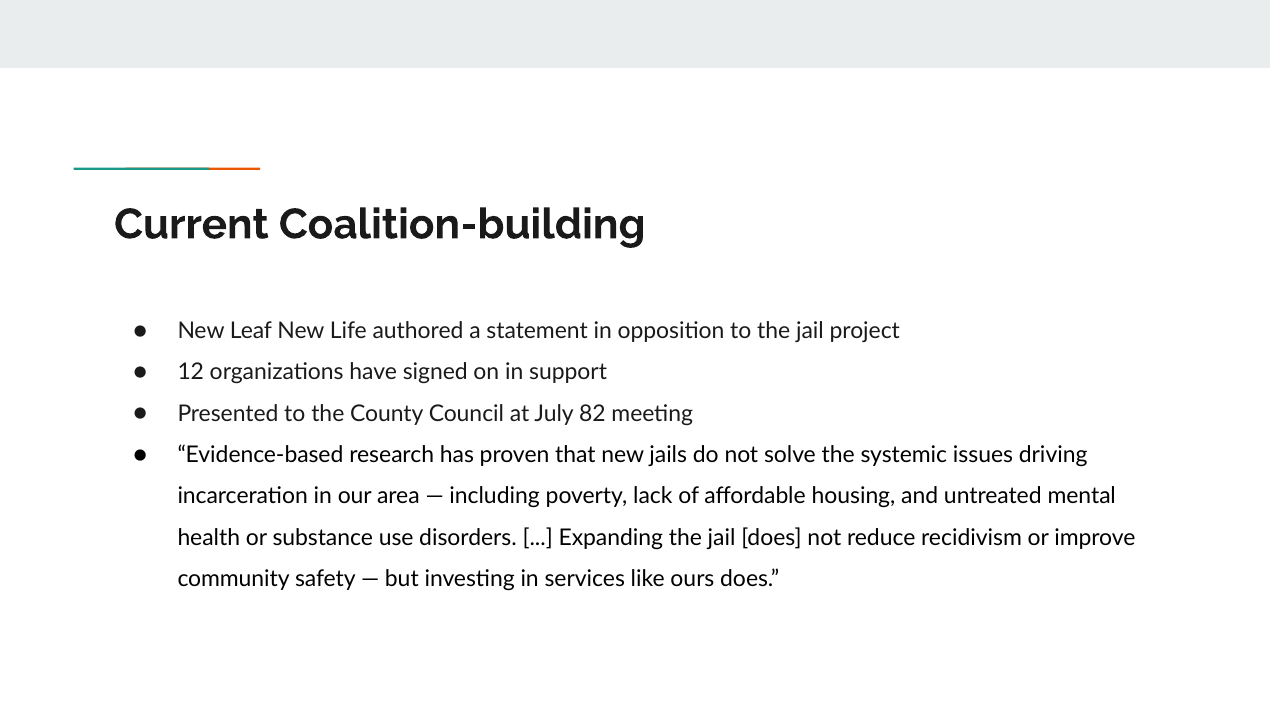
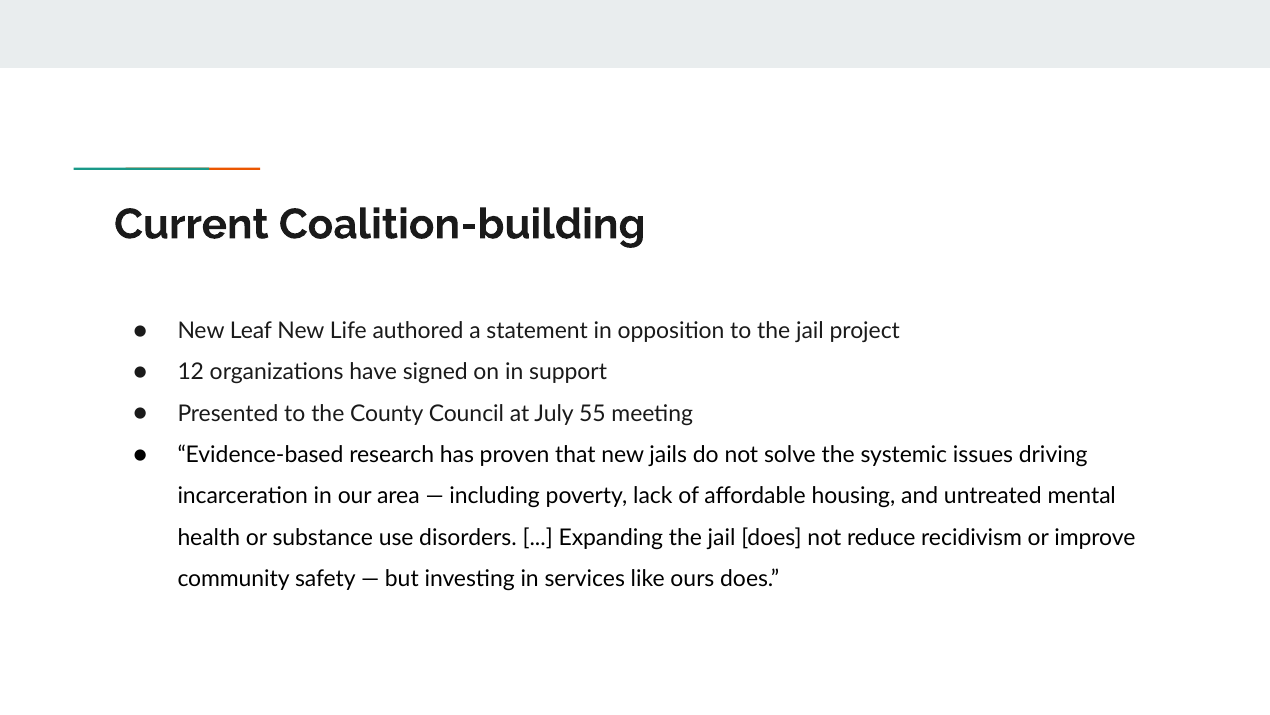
82: 82 -> 55
